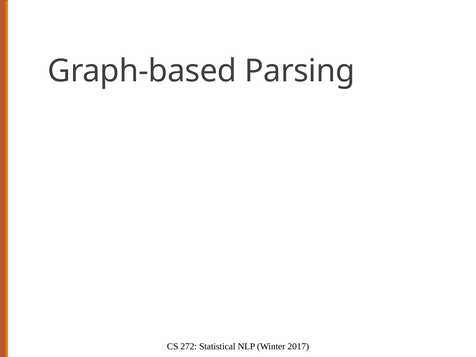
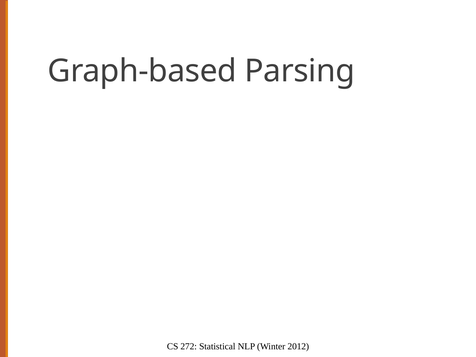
2017: 2017 -> 2012
